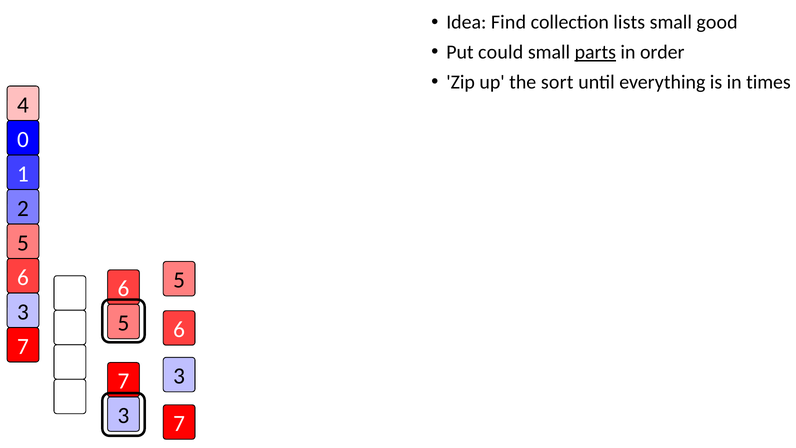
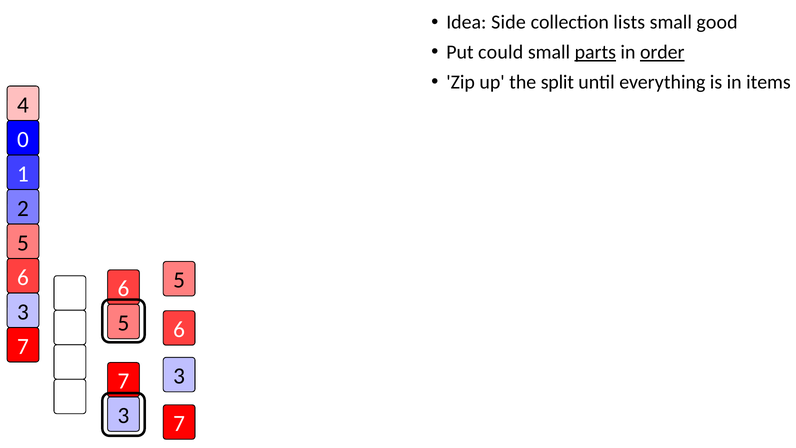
Find: Find -> Side
order underline: none -> present
sort: sort -> split
times: times -> items
